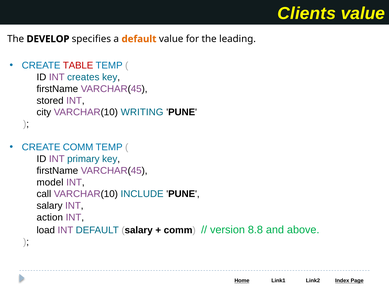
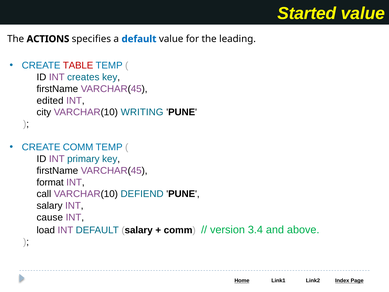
Clients: Clients -> Started
DEVELOP: DEVELOP -> ACTIONS
default at (139, 39) colour: orange -> blue
stored: stored -> edited
model: model -> format
INCLUDE: INCLUDE -> DEFIEND
action: action -> cause
8.8: 8.8 -> 3.4
